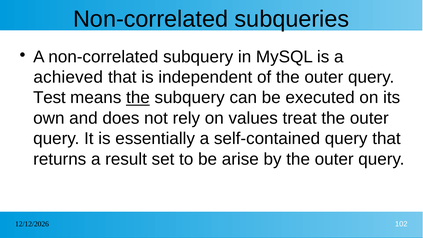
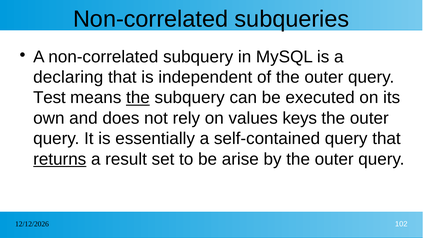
achieved: achieved -> declaring
treat: treat -> keys
returns underline: none -> present
